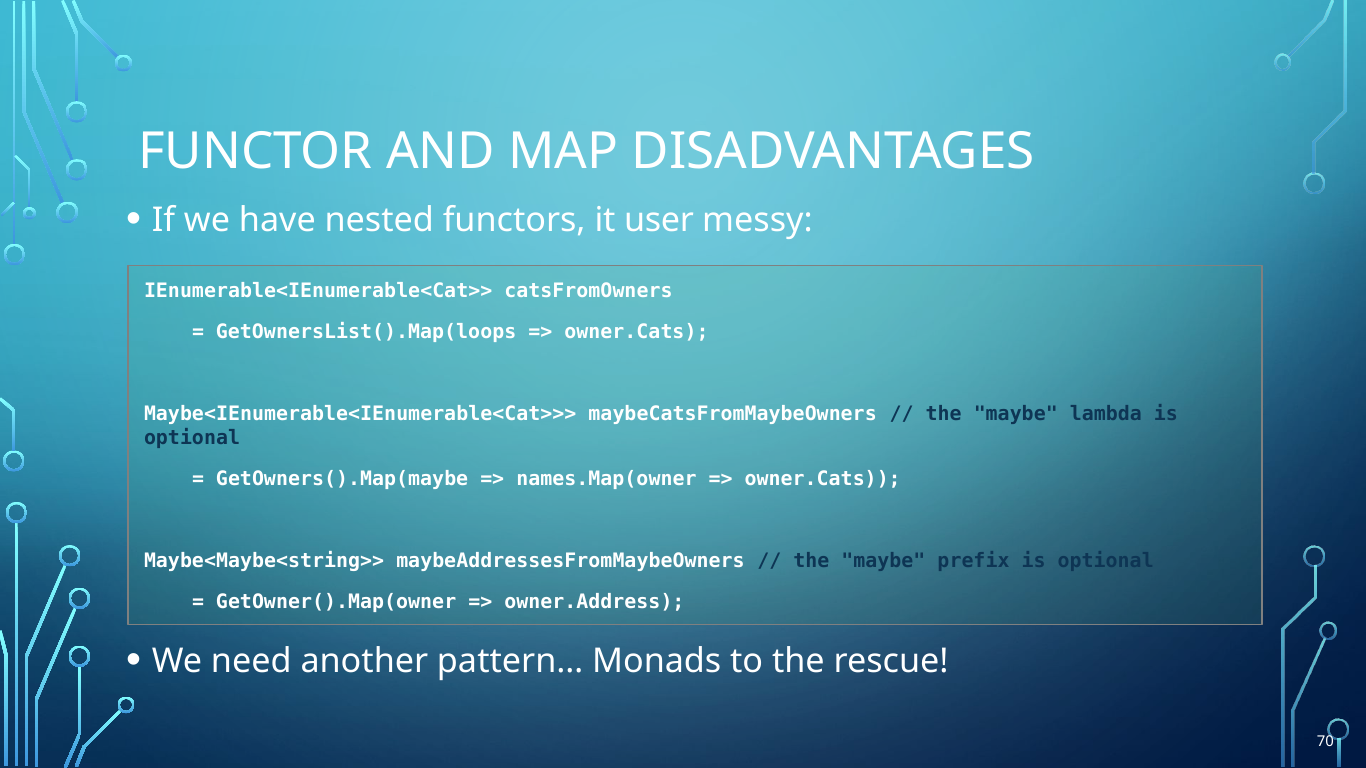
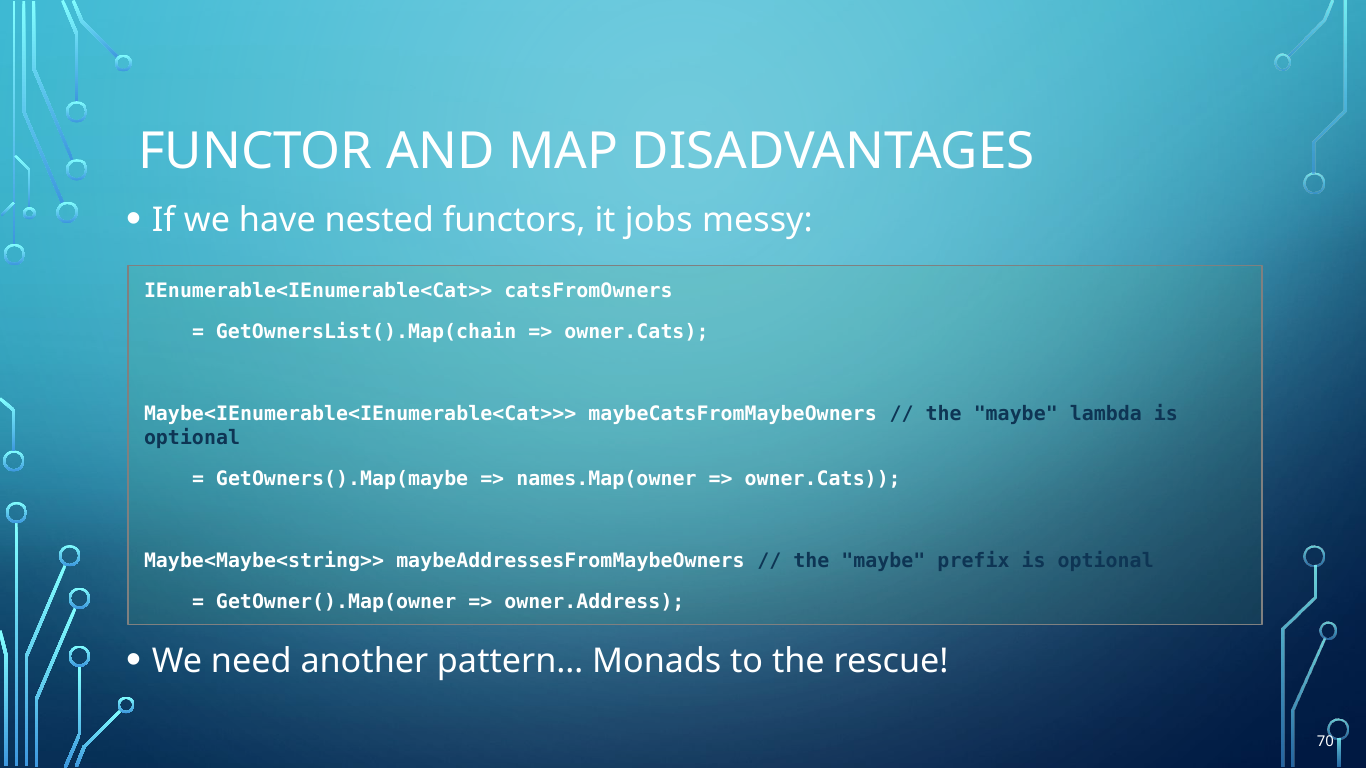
user: user -> jobs
GetOwnersList().Map(loops: GetOwnersList().Map(loops -> GetOwnersList().Map(chain
